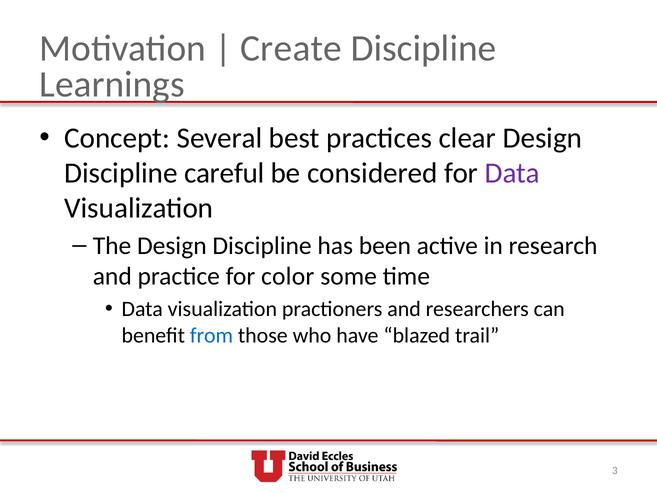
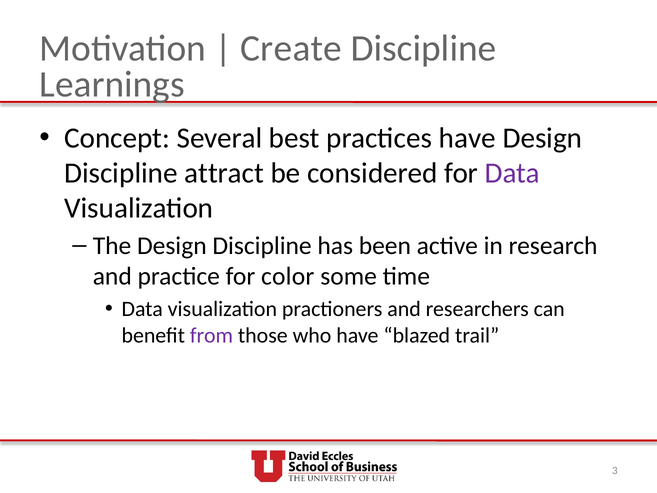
practices clear: clear -> have
careful: careful -> attract
from colour: blue -> purple
